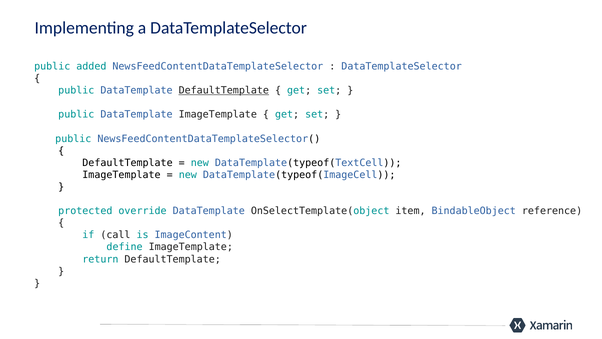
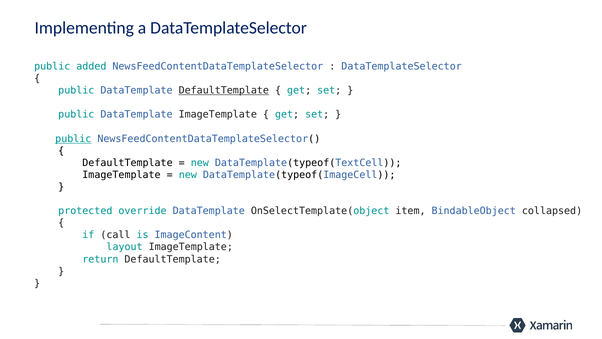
public at (73, 139) underline: none -> present
reference: reference -> collapsed
define: define -> layout
